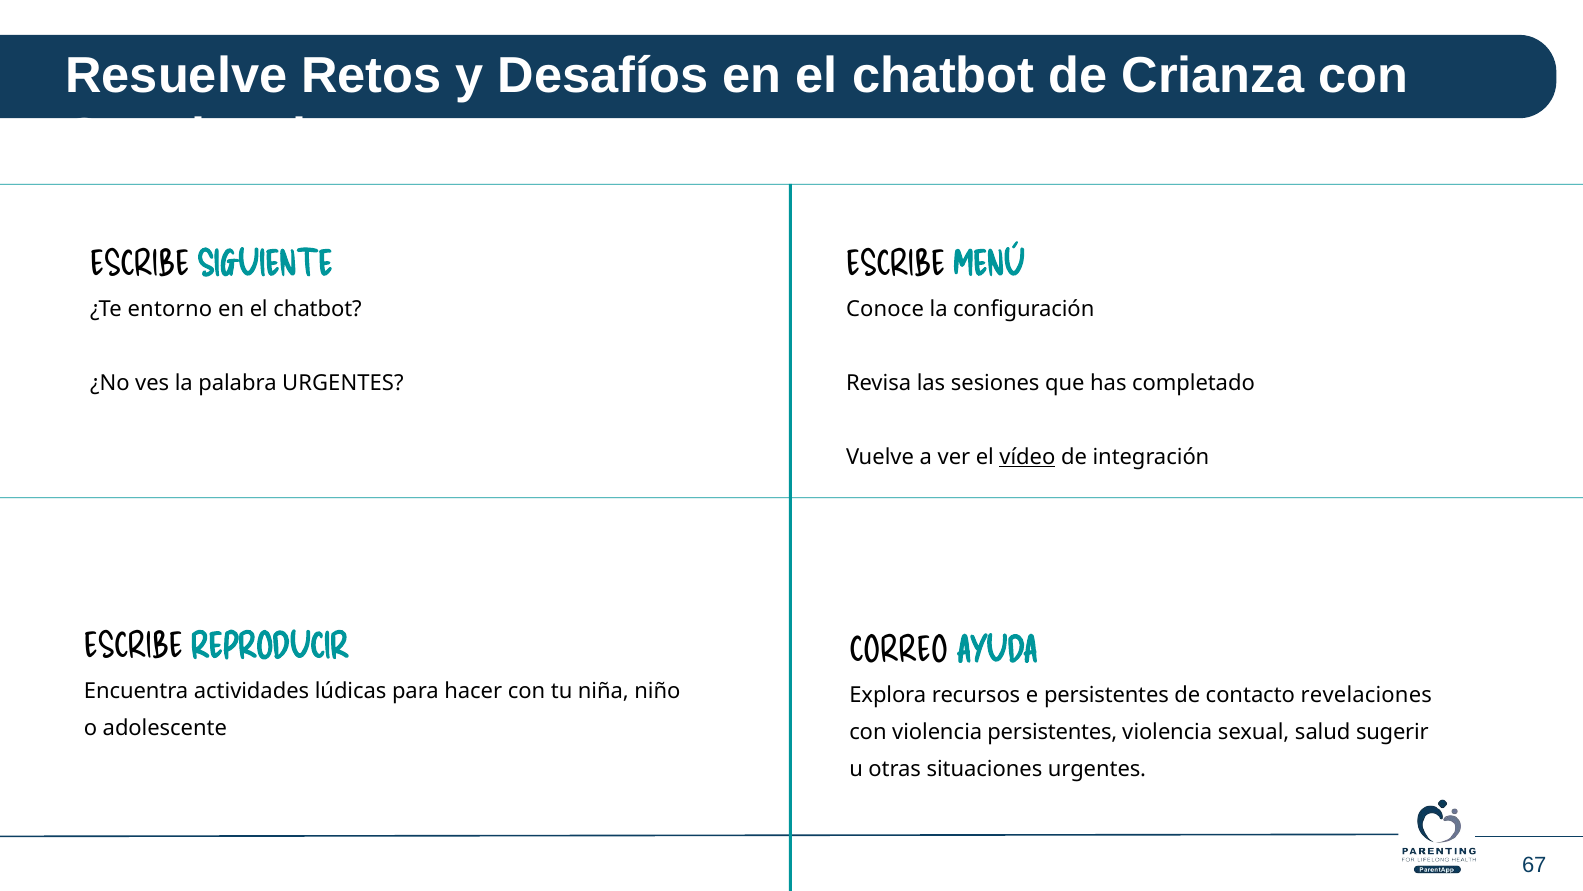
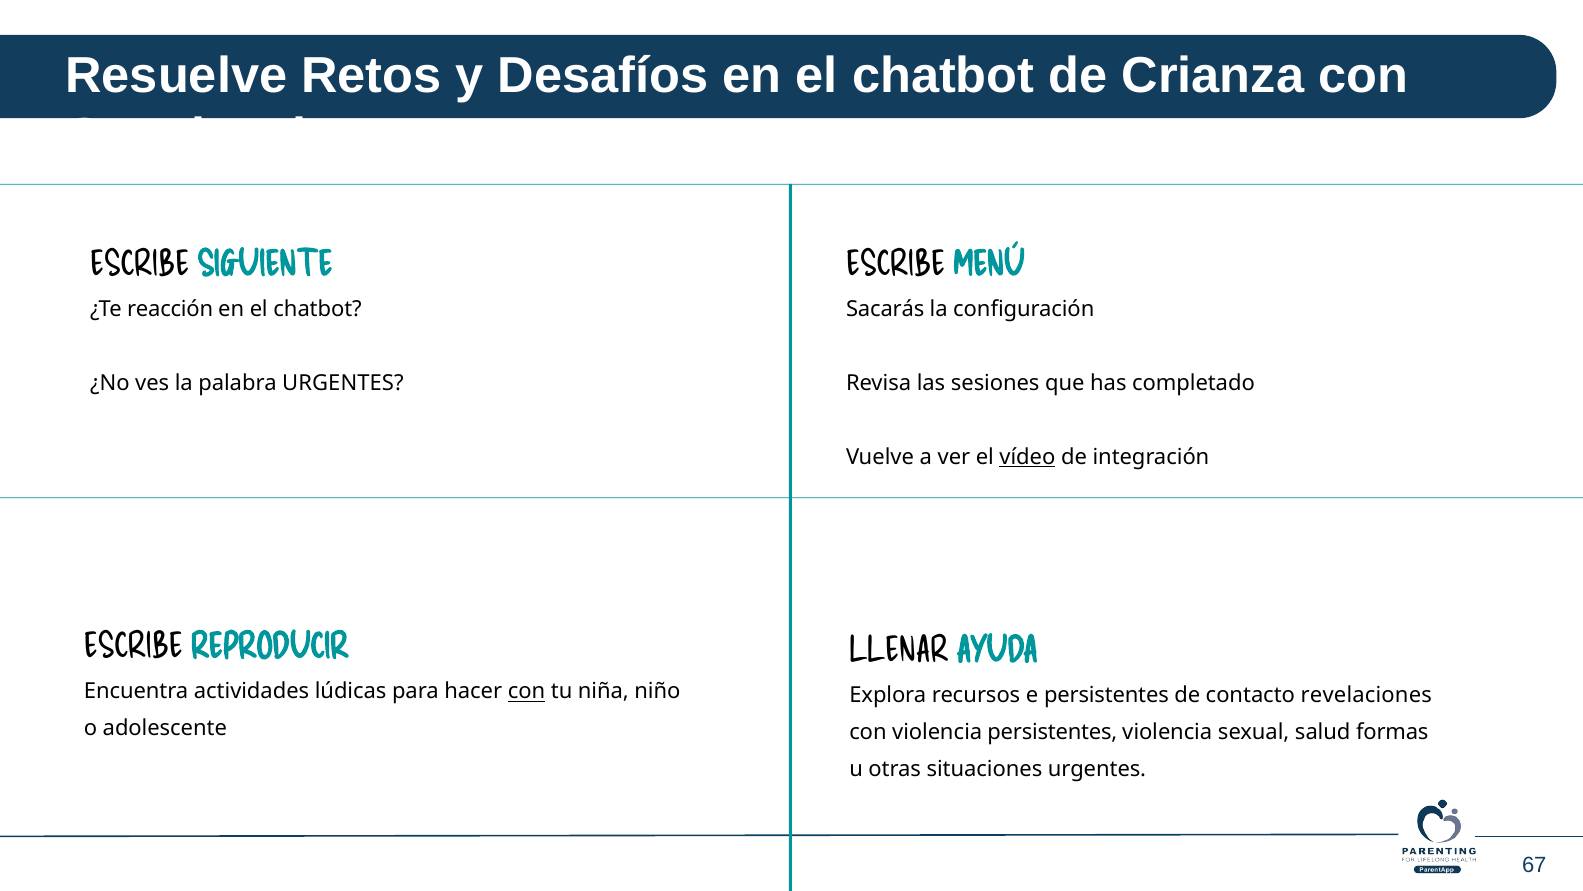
entorno: entorno -> reacción
Conoce: Conoce -> Sacarás
CORREO: CORREO -> LLENAR
con at (527, 691) underline: none -> present
sugerir: sugerir -> formas
